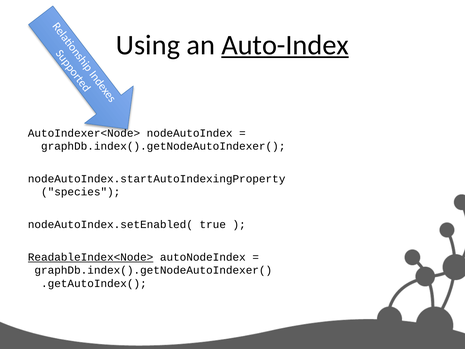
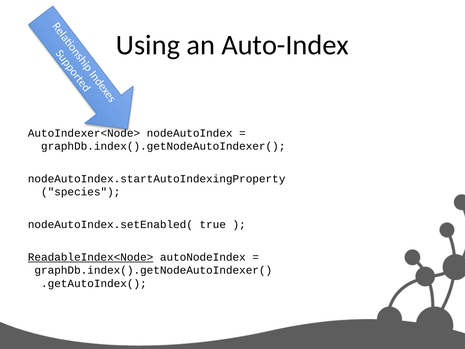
Auto-Index underline: present -> none
